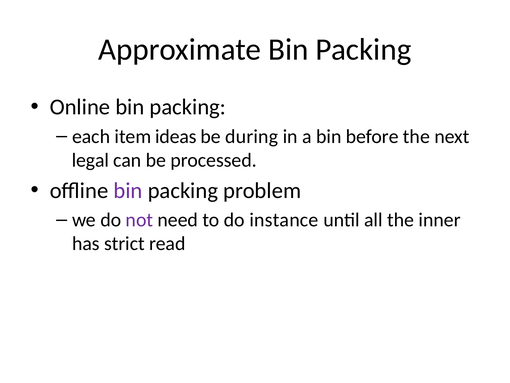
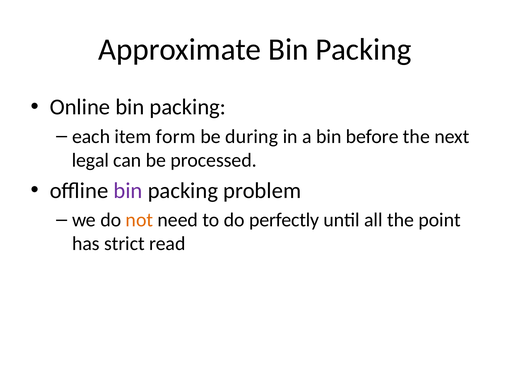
ideas: ideas -> form
not colour: purple -> orange
instance: instance -> perfectly
inner: inner -> point
